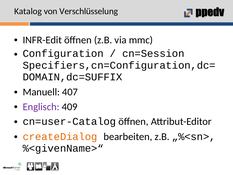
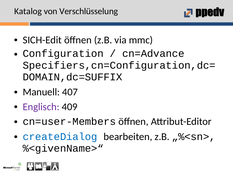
INFR-Edit: INFR-Edit -> SICH-Edit
cn=Session: cn=Session -> cn=Advance
cn=user-Catalog: cn=user-Catalog -> cn=user-Members
createDialog colour: orange -> blue
